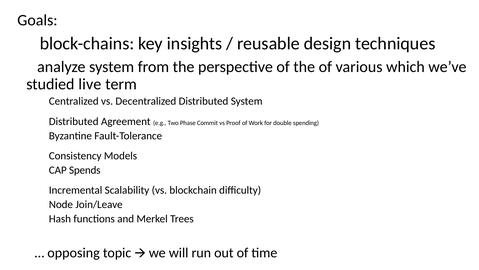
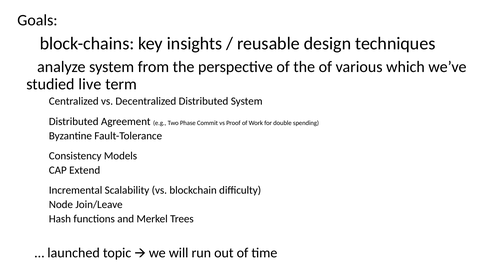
Spends: Spends -> Extend
opposing: opposing -> launched
